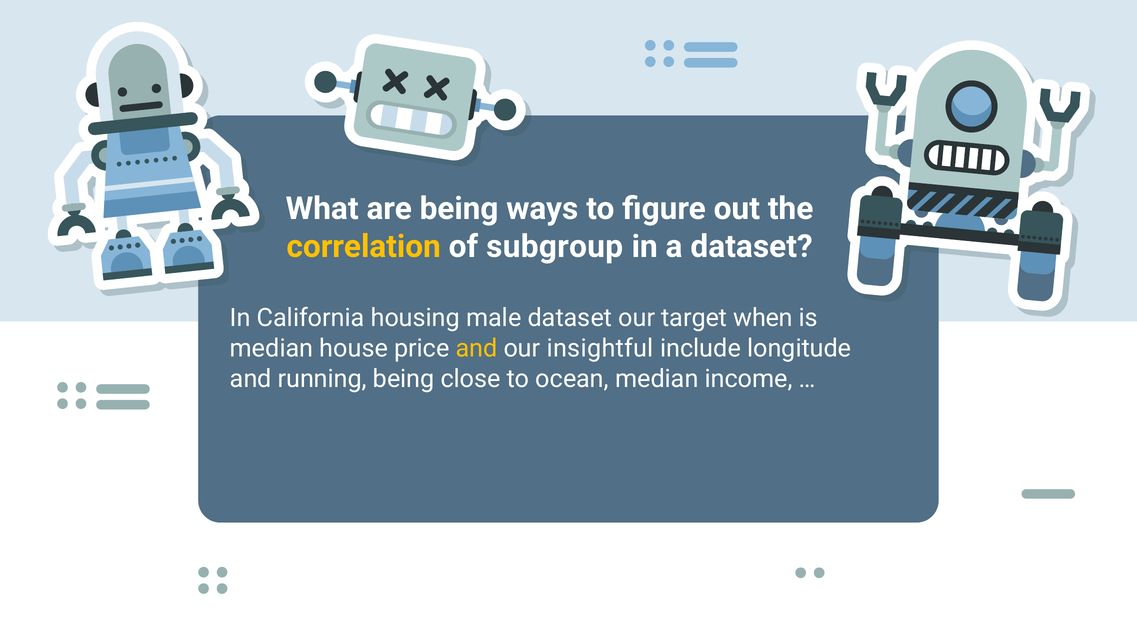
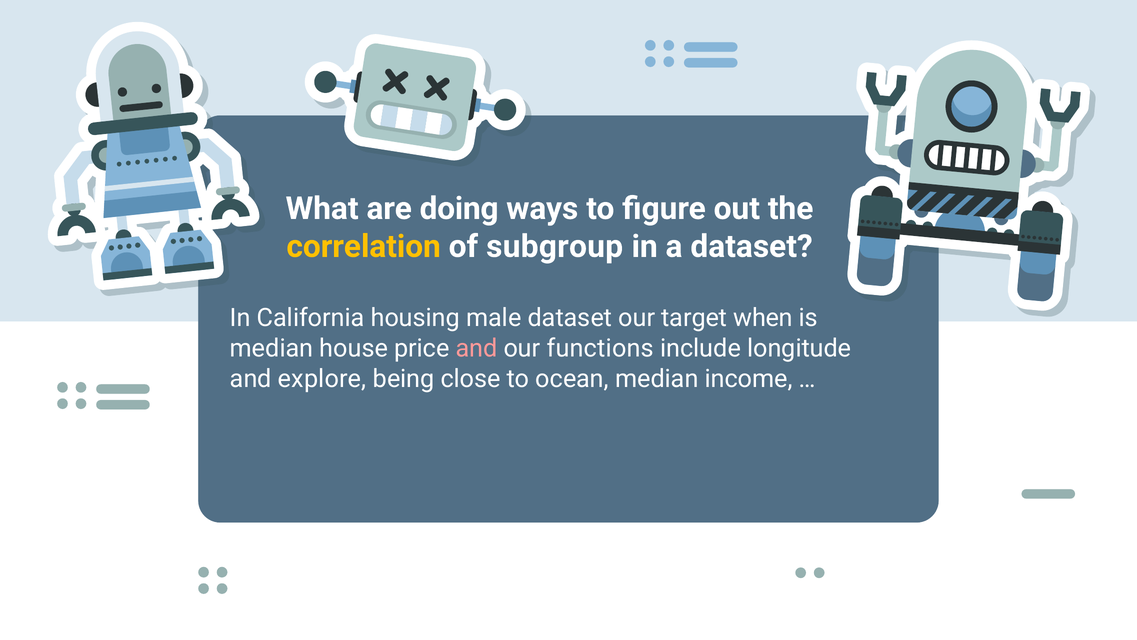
are being: being -> doing
and at (477, 348) colour: yellow -> pink
insightful: insightful -> functions
running: running -> explore
